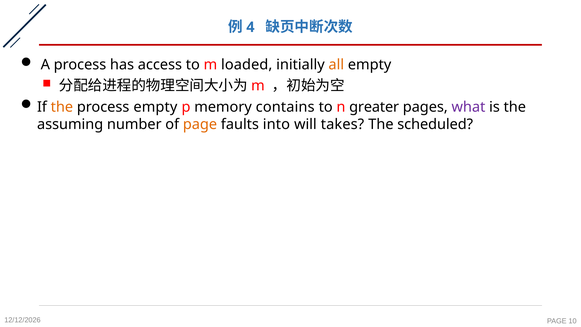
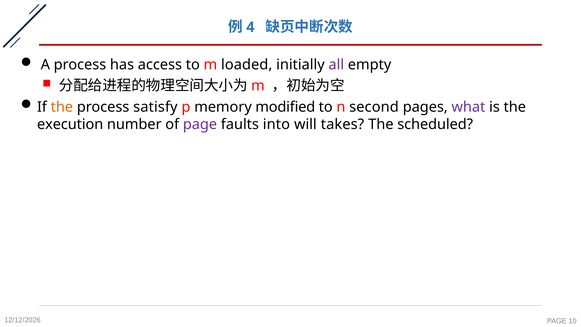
all colour: orange -> purple
process empty: empty -> satisfy
contains: contains -> modified
greater: greater -> second
assuming: assuming -> execution
page at (200, 124) colour: orange -> purple
